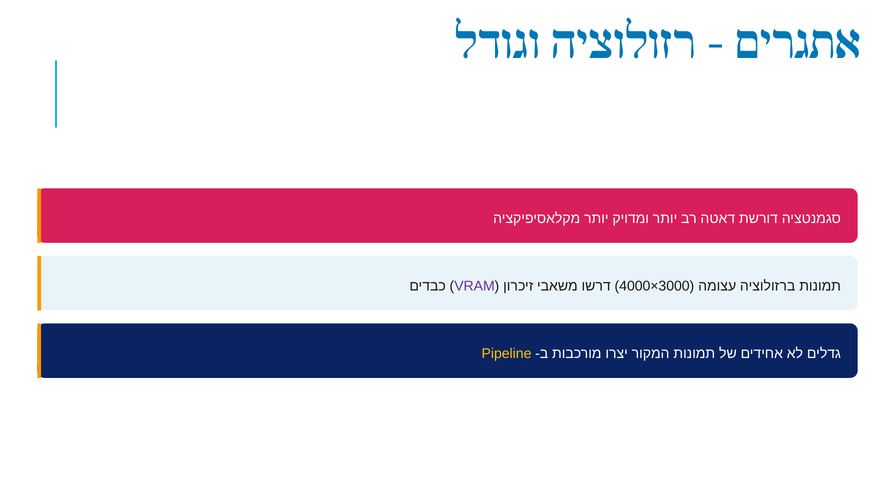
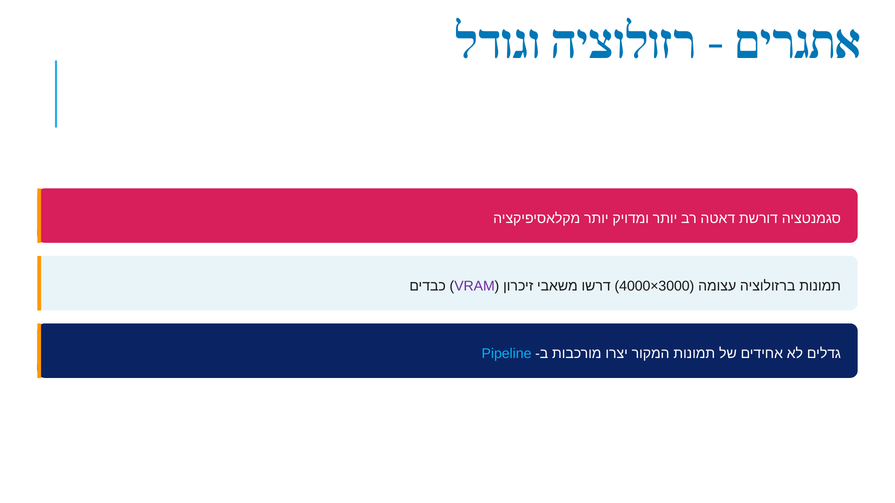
Pipeline colour: yellow -> light blue
